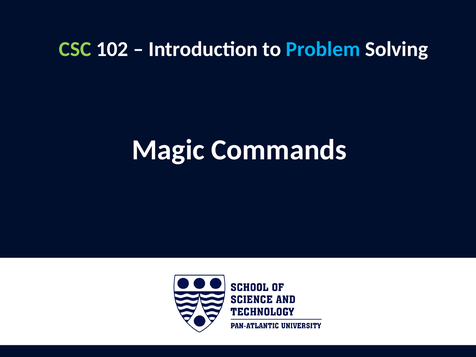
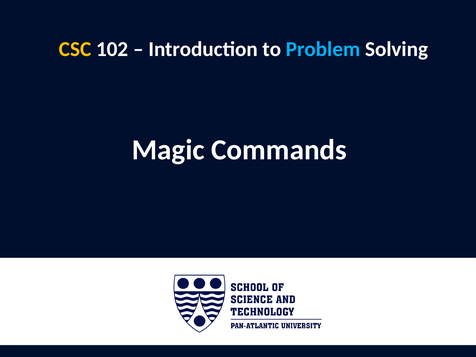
CSC colour: light green -> yellow
